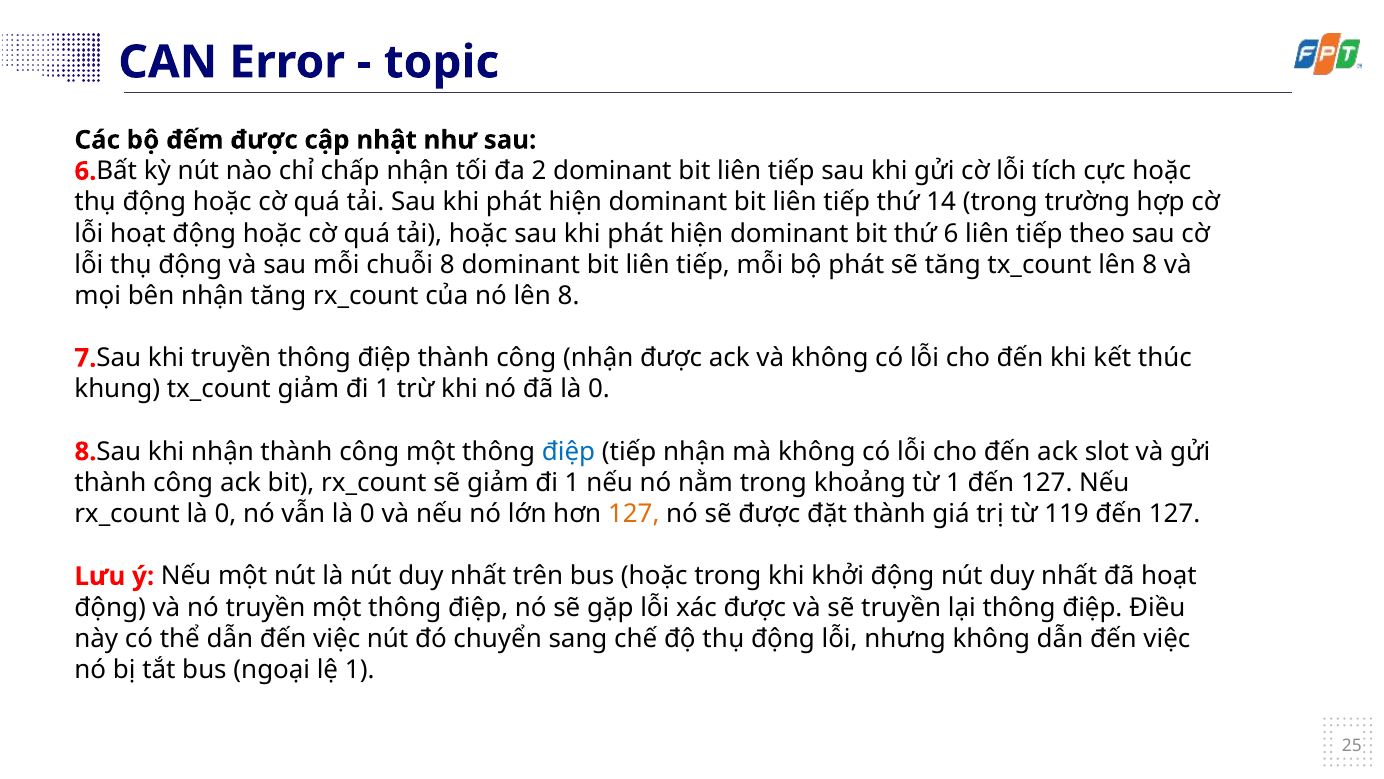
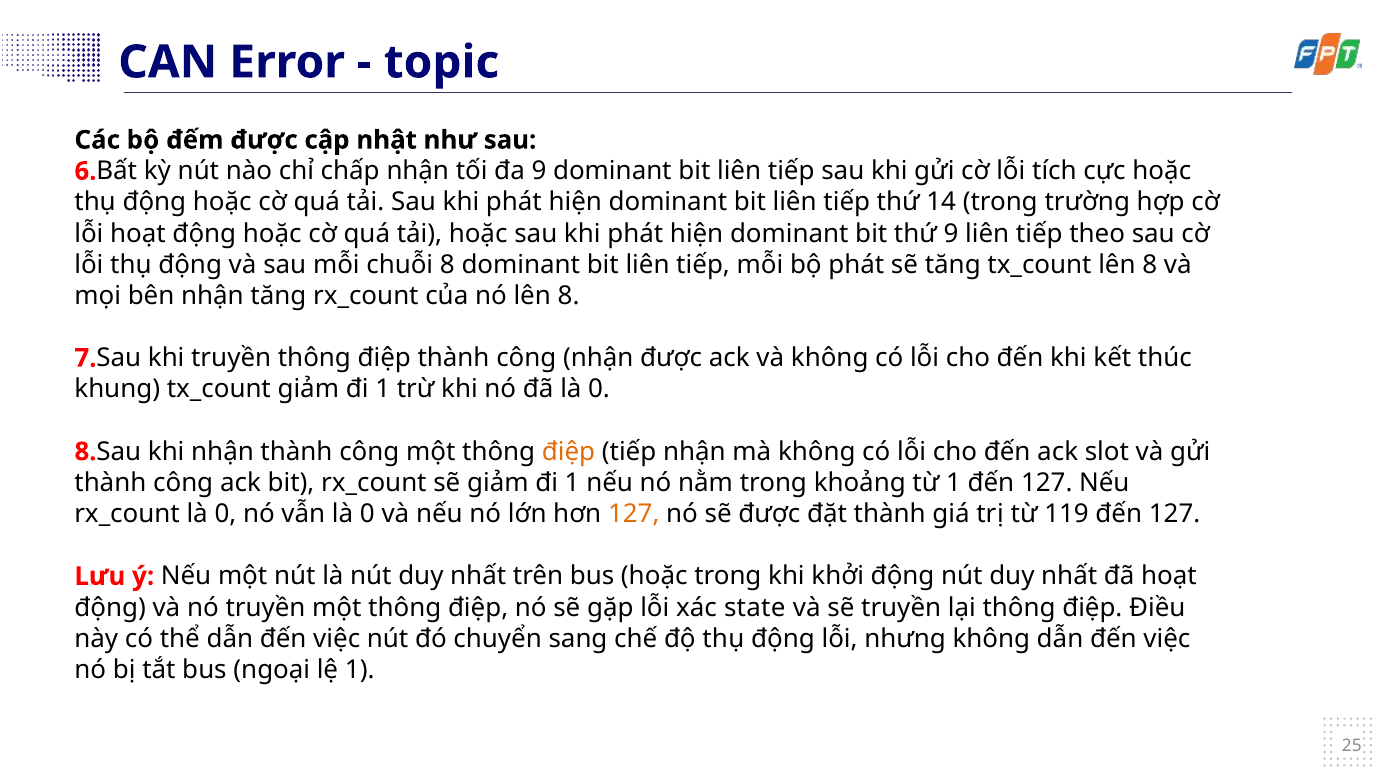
đa 2: 2 -> 9
thứ 6: 6 -> 9
điệp at (569, 451) colour: blue -> orange
xác được: được -> state
